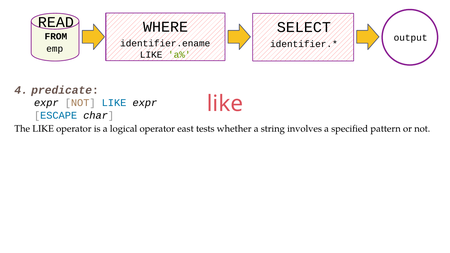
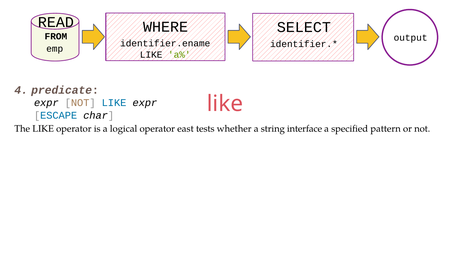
involves: involves -> interface
